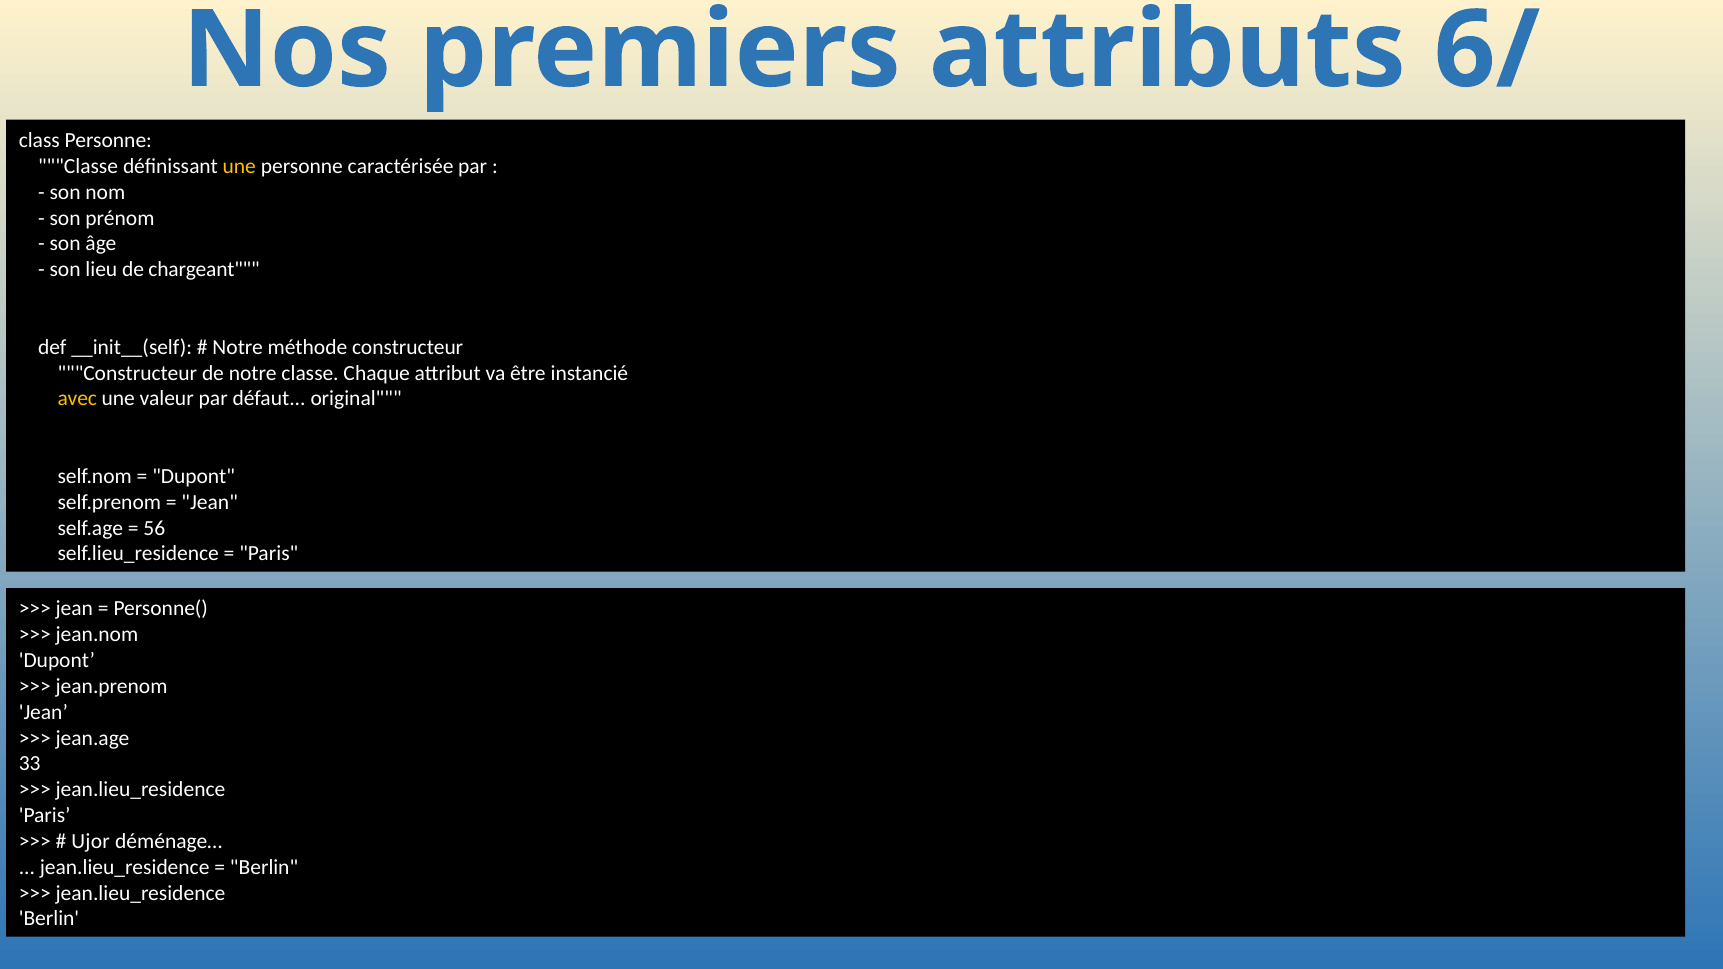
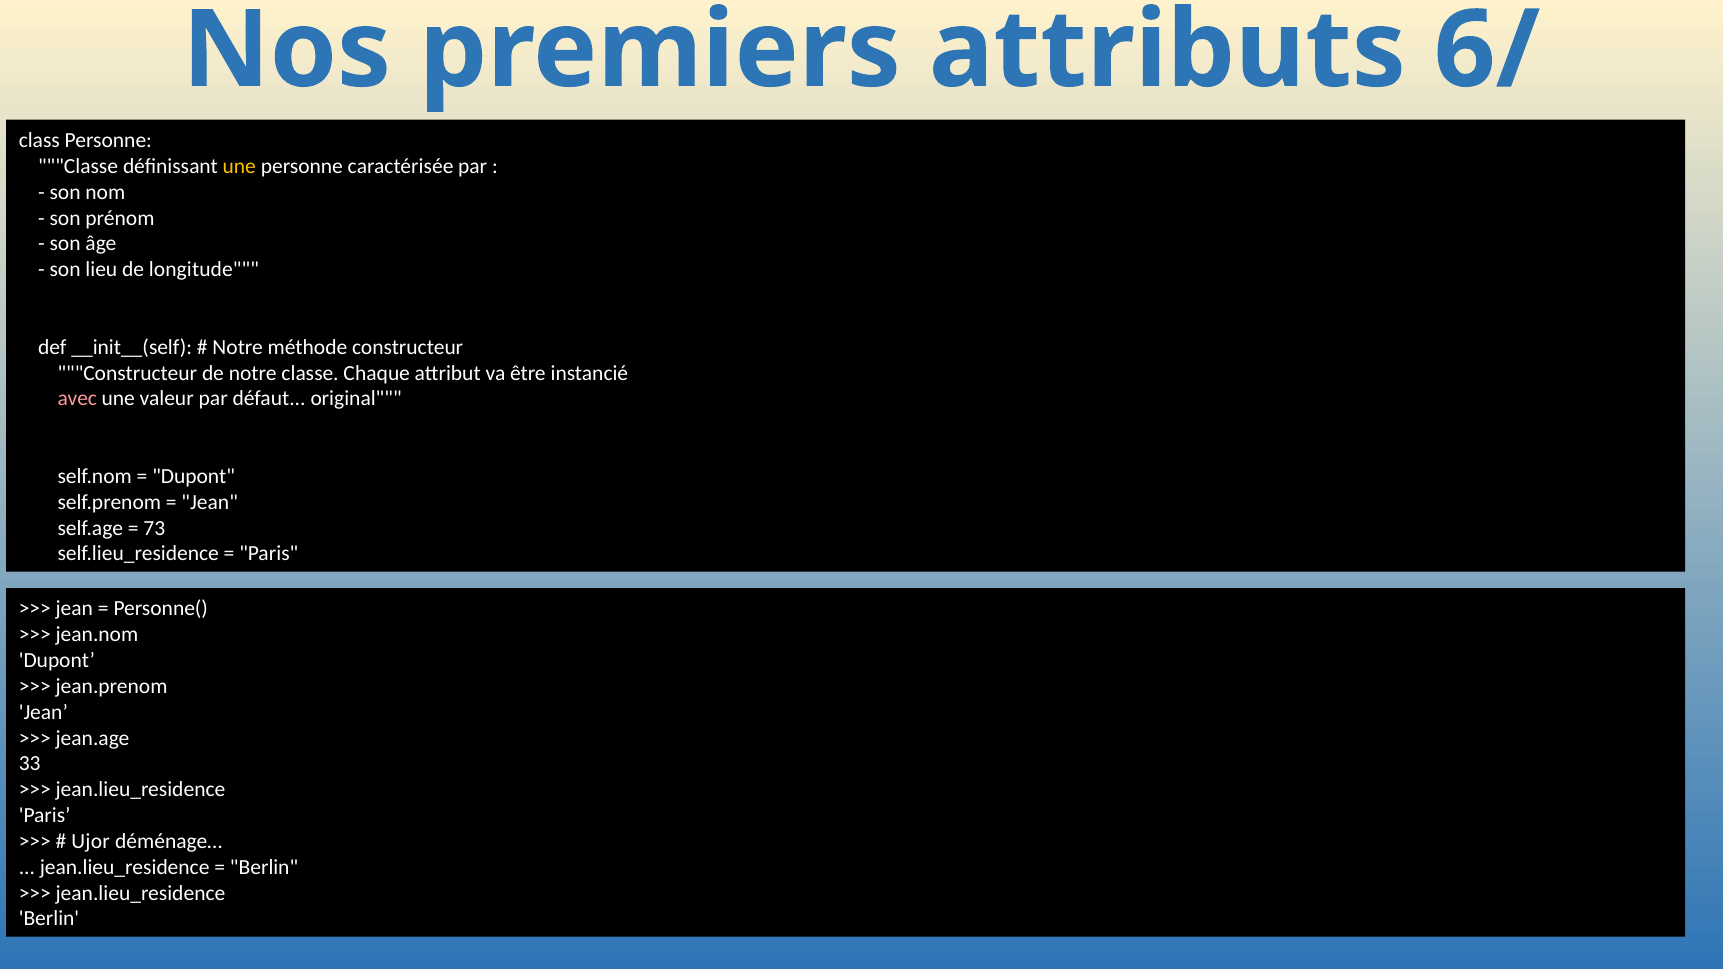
chargeant: chargeant -> longitude
avec colour: yellow -> pink
56: 56 -> 73
